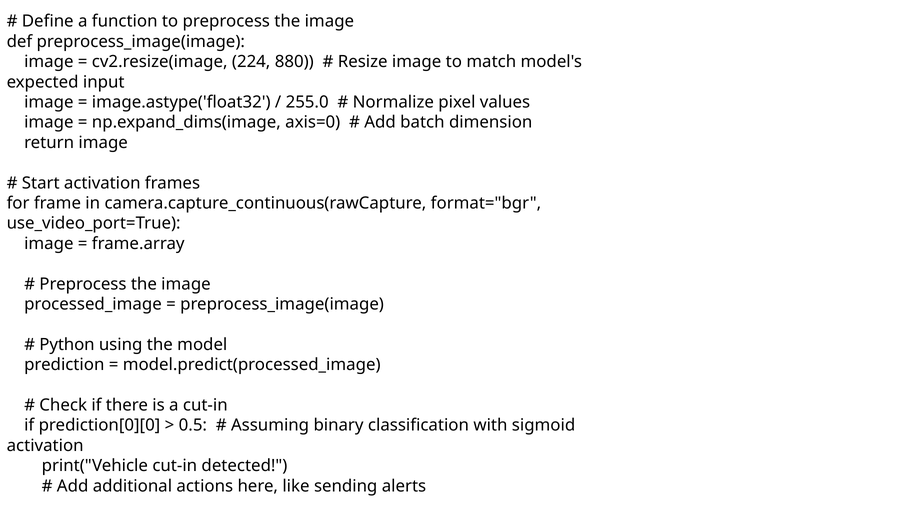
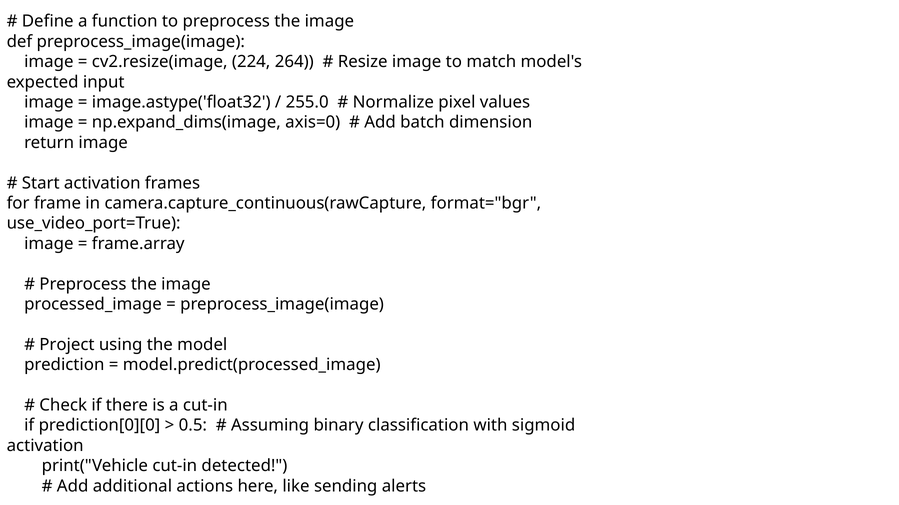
880: 880 -> 264
Python: Python -> Project
